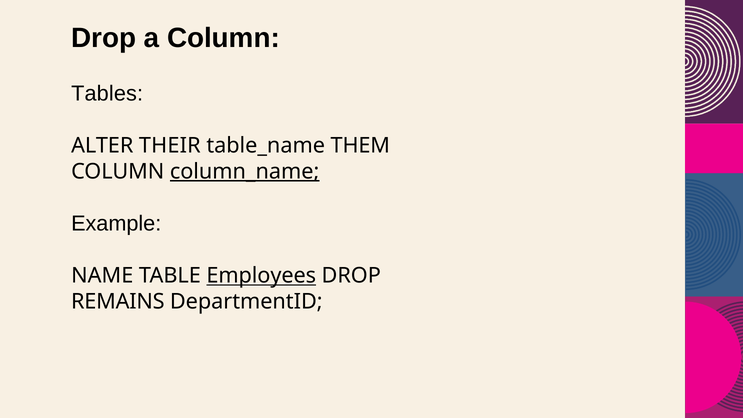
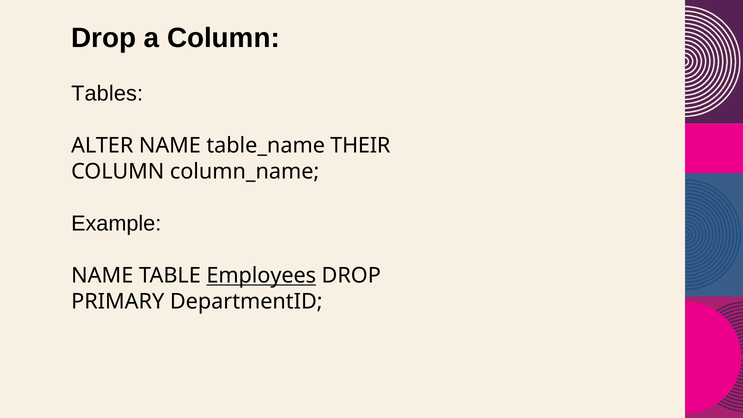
ALTER THEIR: THEIR -> NAME
THEM: THEM -> THEIR
column_name underline: present -> none
REMAINS: REMAINS -> PRIMARY
